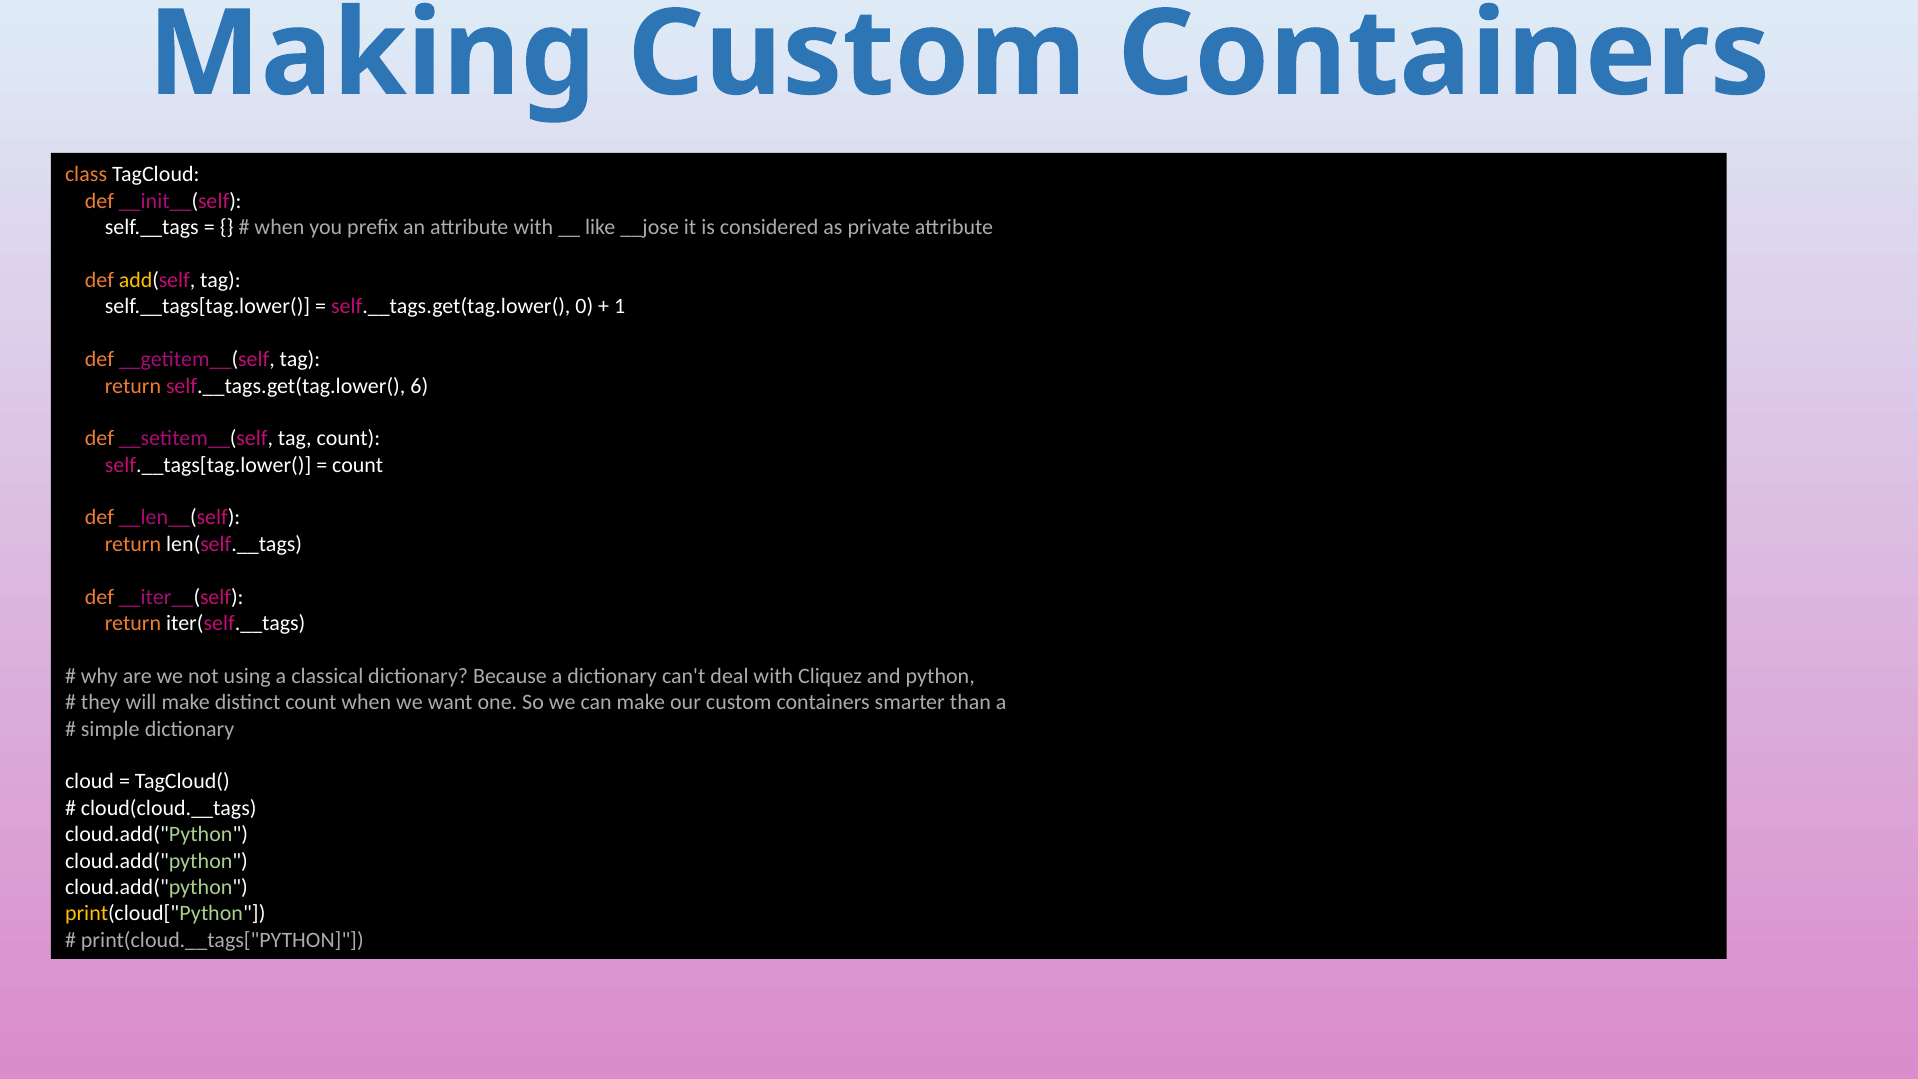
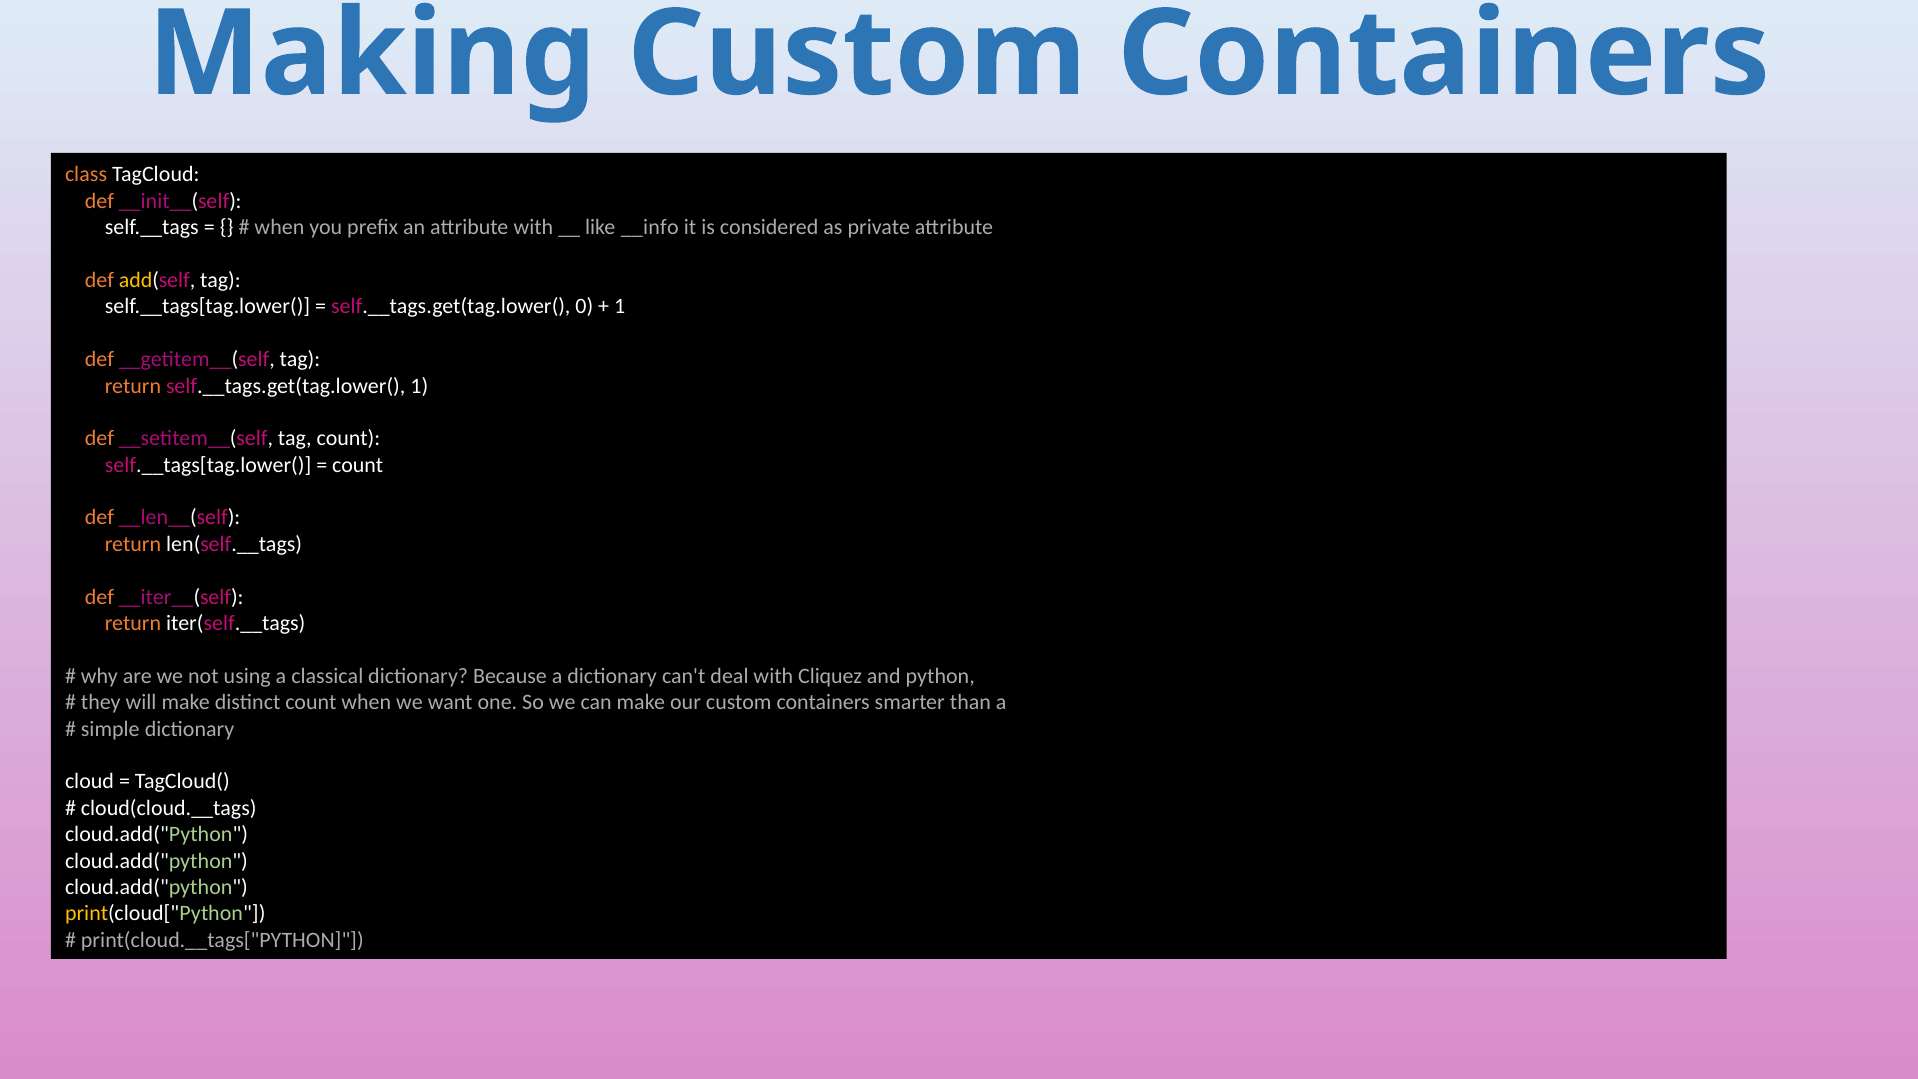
__jose: __jose -> __info
self.__tags.get(tag.lower( 6: 6 -> 1
